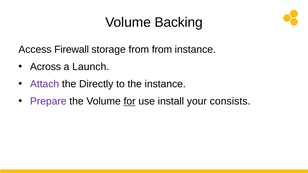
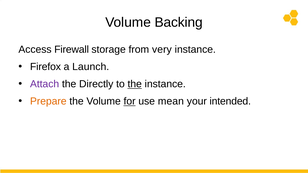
from from: from -> very
Across: Across -> Firefox
the at (135, 84) underline: none -> present
Prepare colour: purple -> orange
install: install -> mean
consists: consists -> intended
